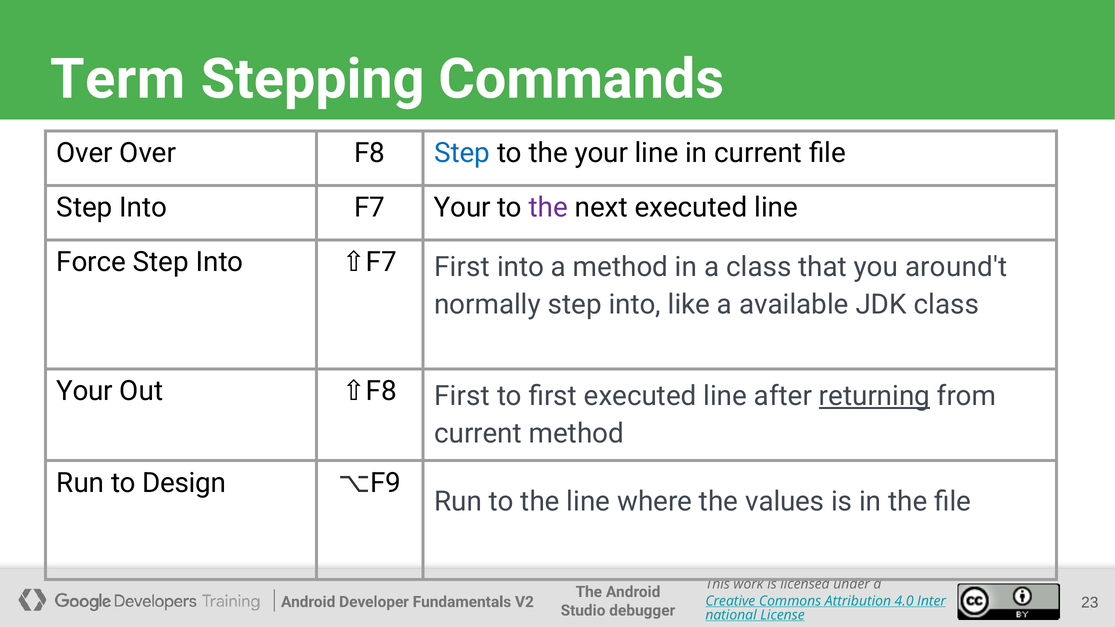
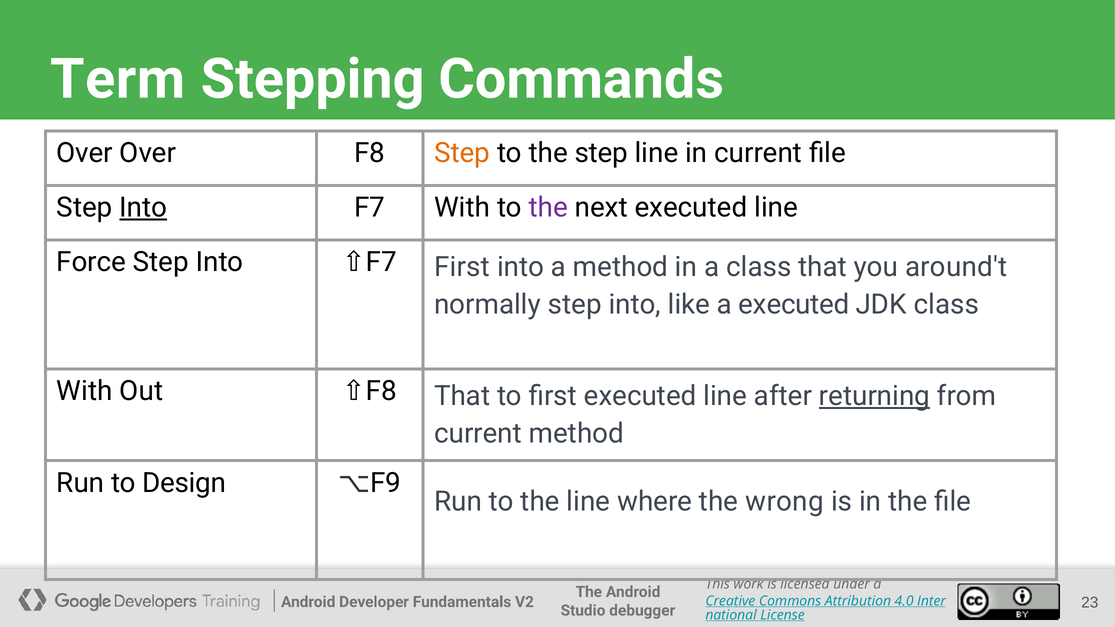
Step at (462, 153) colour: blue -> orange
the your: your -> step
Into at (143, 208) underline: none -> present
F7 Your: Your -> With
a available: available -> executed
Your at (85, 391): Your -> With
⇧F8 First: First -> That
values: values -> wrong
